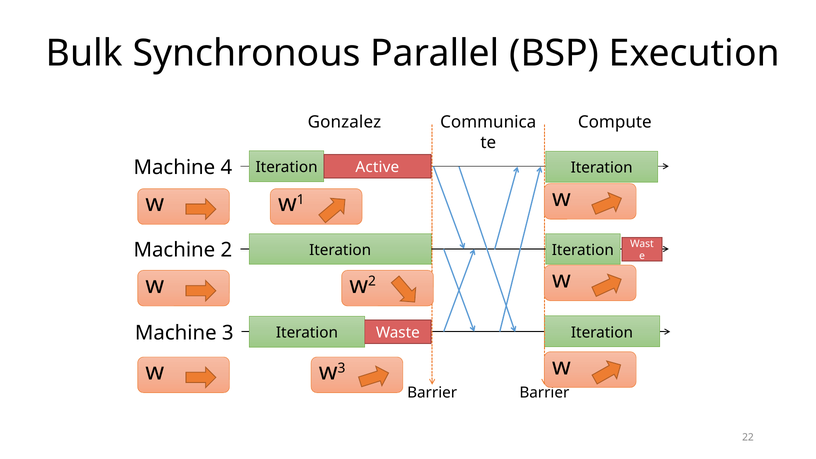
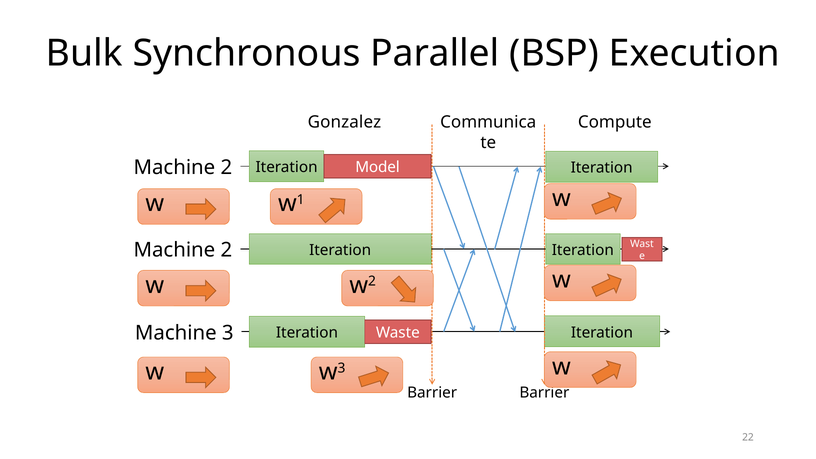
4 at (226, 167): 4 -> 2
Active: Active -> Model
